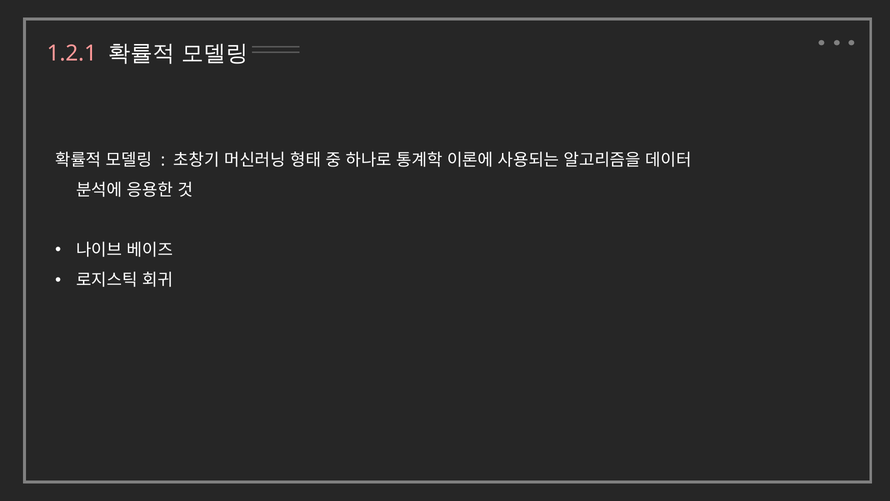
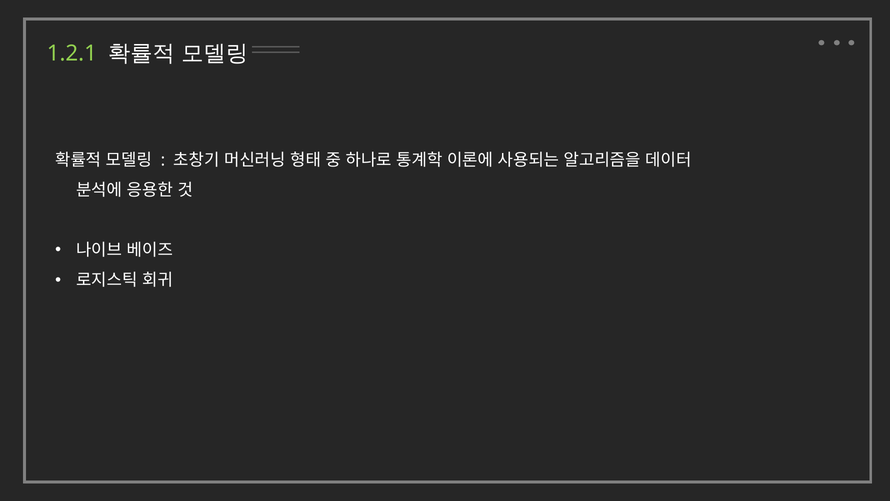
1.2.1 colour: pink -> light green
